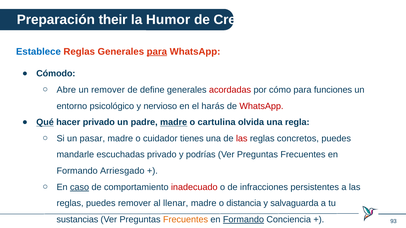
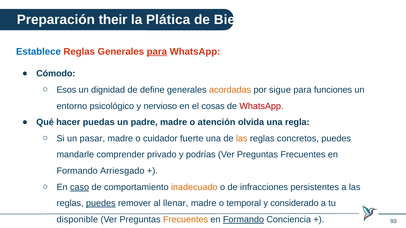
Humor: Humor -> Plática
Creo: Creo -> Bien
Abre: Abre -> Esos
un remover: remover -> dignidad
acordadas colour: red -> orange
cómo: cómo -> sigue
harás: harás -> cosas
Qué underline: present -> none
hacer privado: privado -> puedas
madre at (174, 122) underline: present -> none
cartulina: cartulina -> atención
tienes: tienes -> fuerte
las at (242, 139) colour: red -> orange
escuchadas: escuchadas -> comprender
inadecuado colour: red -> orange
puedes at (101, 204) underline: none -> present
distancia: distancia -> temporal
salvaguarda: salvaguarda -> considerado
sustancias: sustancias -> disponible
